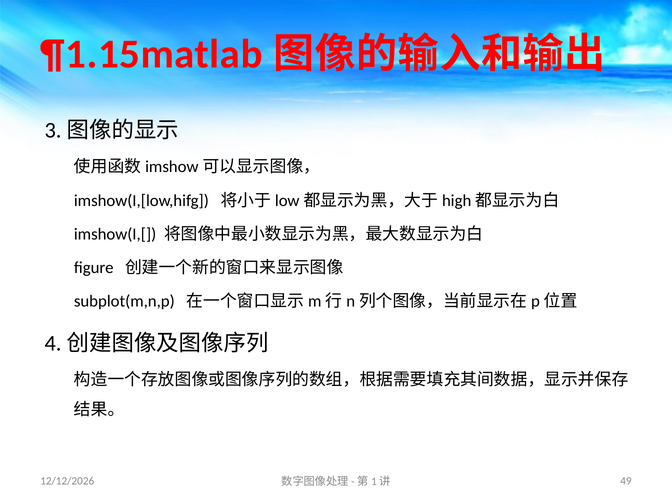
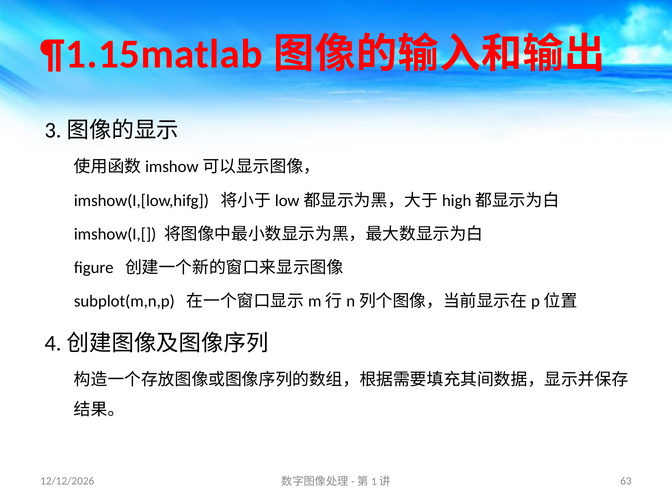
49: 49 -> 63
